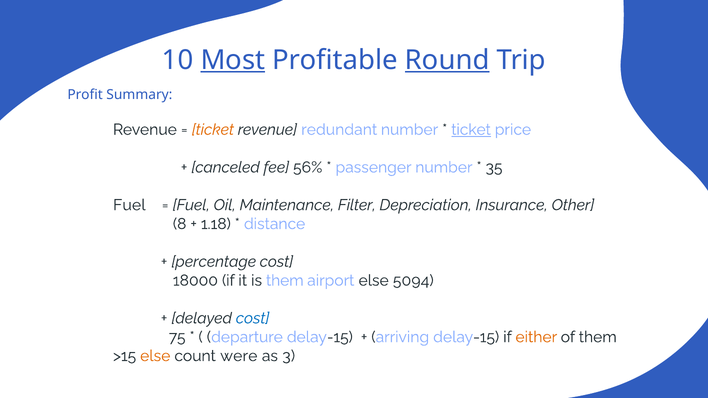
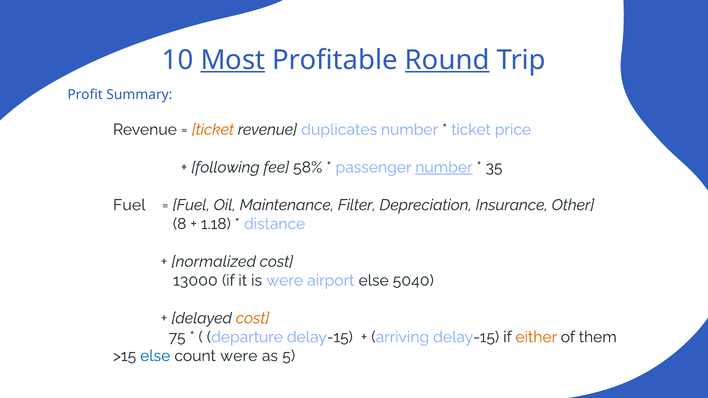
redundant: redundant -> duplicates
ticket at (471, 130) underline: present -> none
canceled: canceled -> following
56%: 56% -> 58%
number at (444, 167) underline: none -> present
percentage: percentage -> normalized
18000: 18000 -> 13000
is them: them -> were
5094: 5094 -> 5040
cost at (253, 318) colour: blue -> orange
else at (155, 356) colour: orange -> blue
3: 3 -> 5
